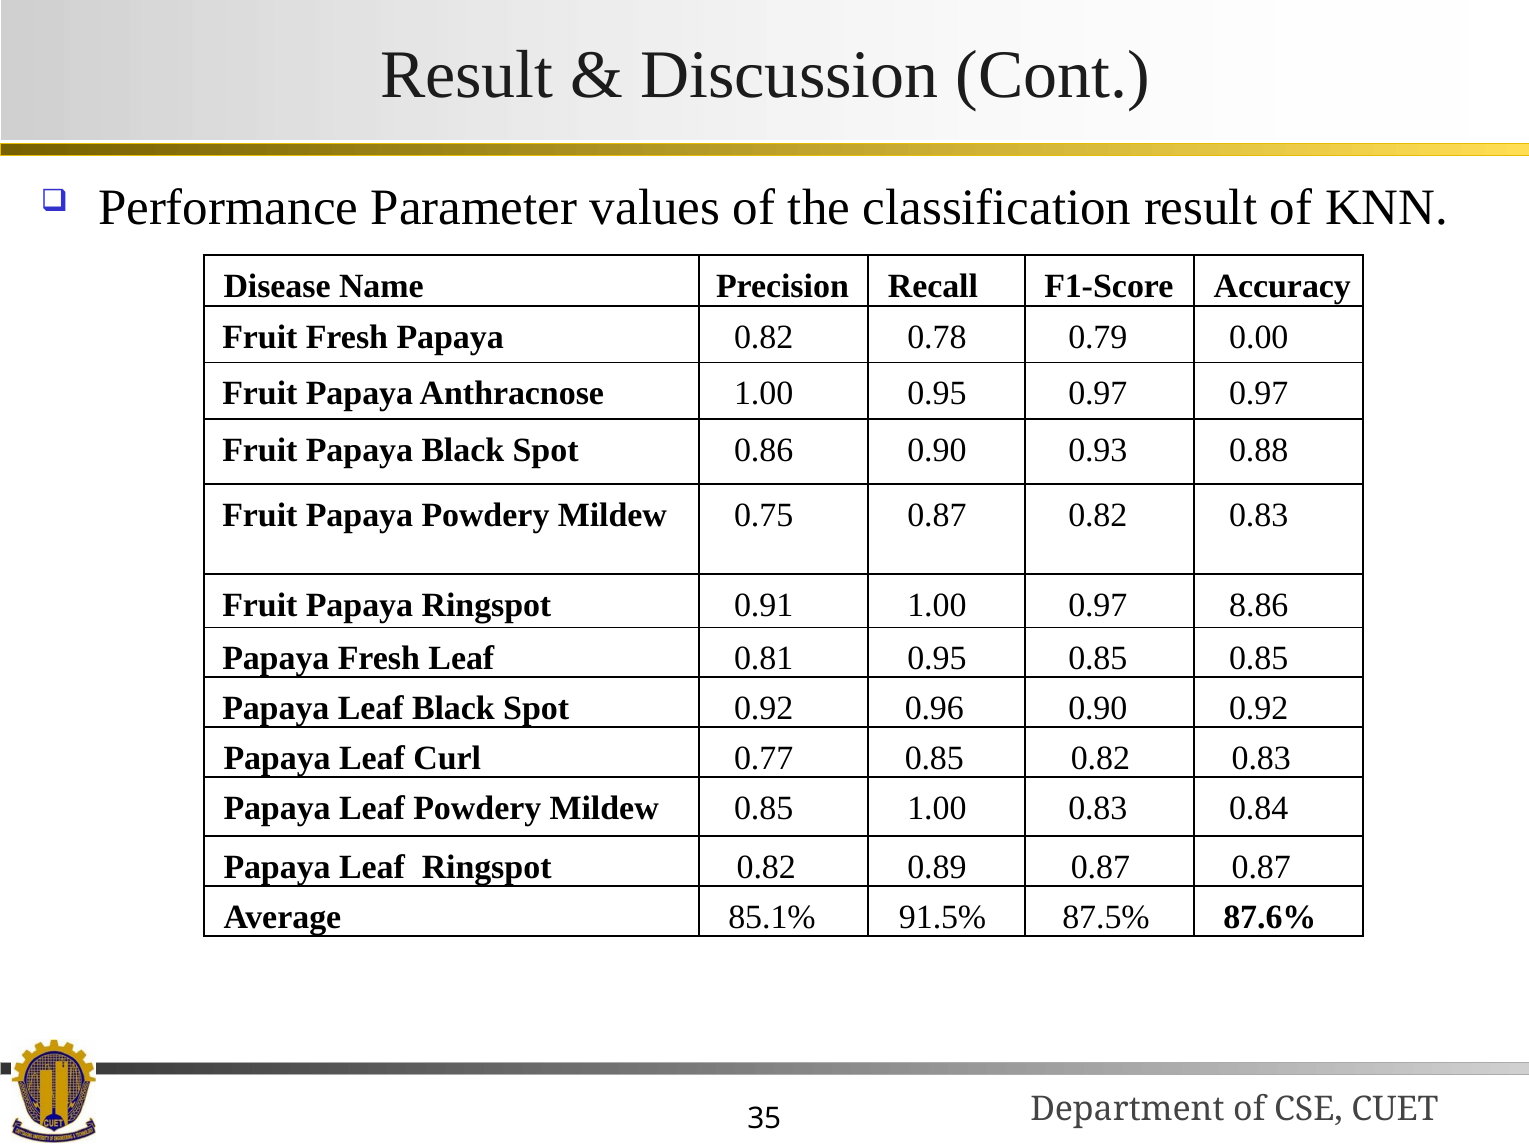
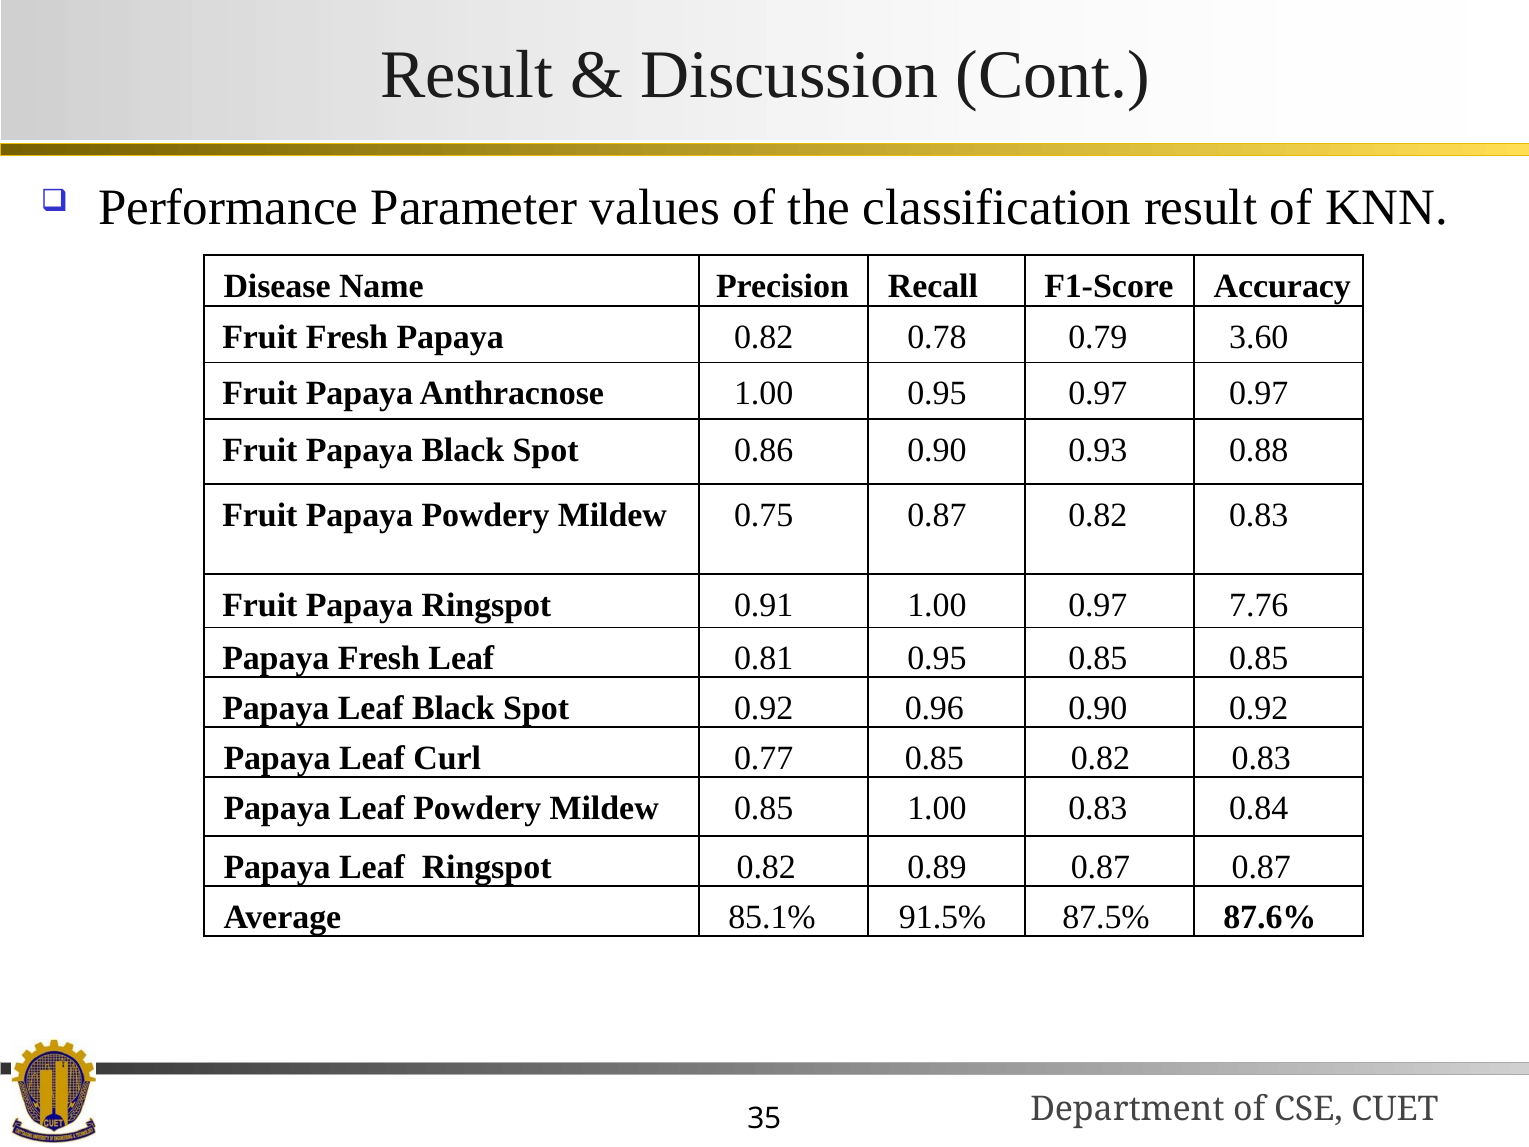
0.00: 0.00 -> 3.60
8.86: 8.86 -> 7.76
